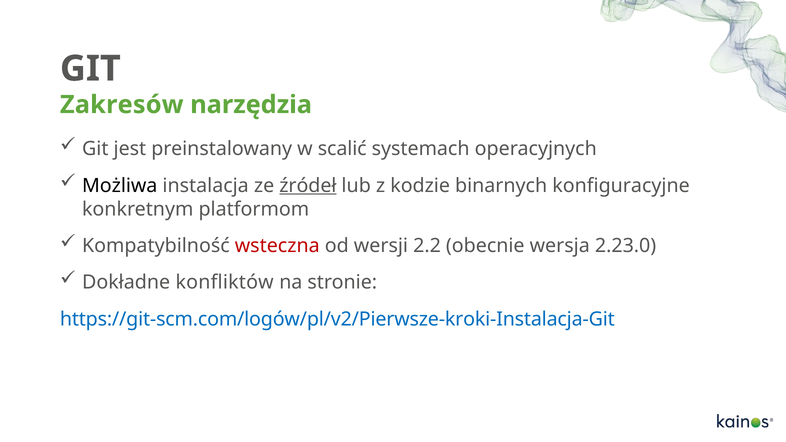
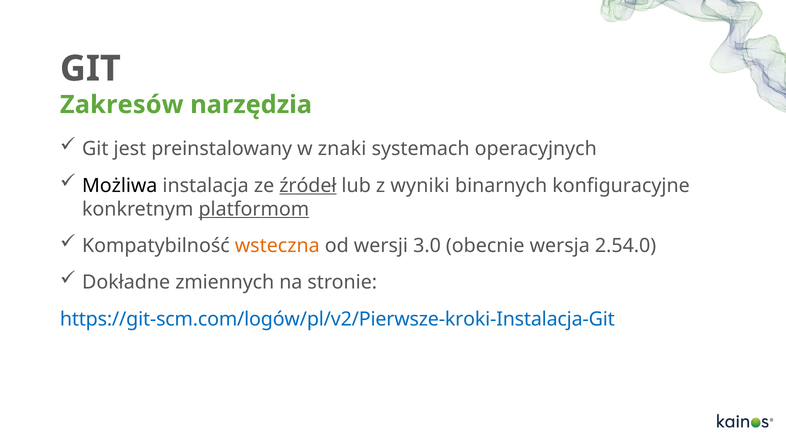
scalić: scalić -> znaki
kodzie: kodzie -> wyniki
platformom underline: none -> present
wsteczna colour: red -> orange
2.2: 2.2 -> 3.0
2.23.0: 2.23.0 -> 2.54.0
konfliktów: konfliktów -> zmiennych
